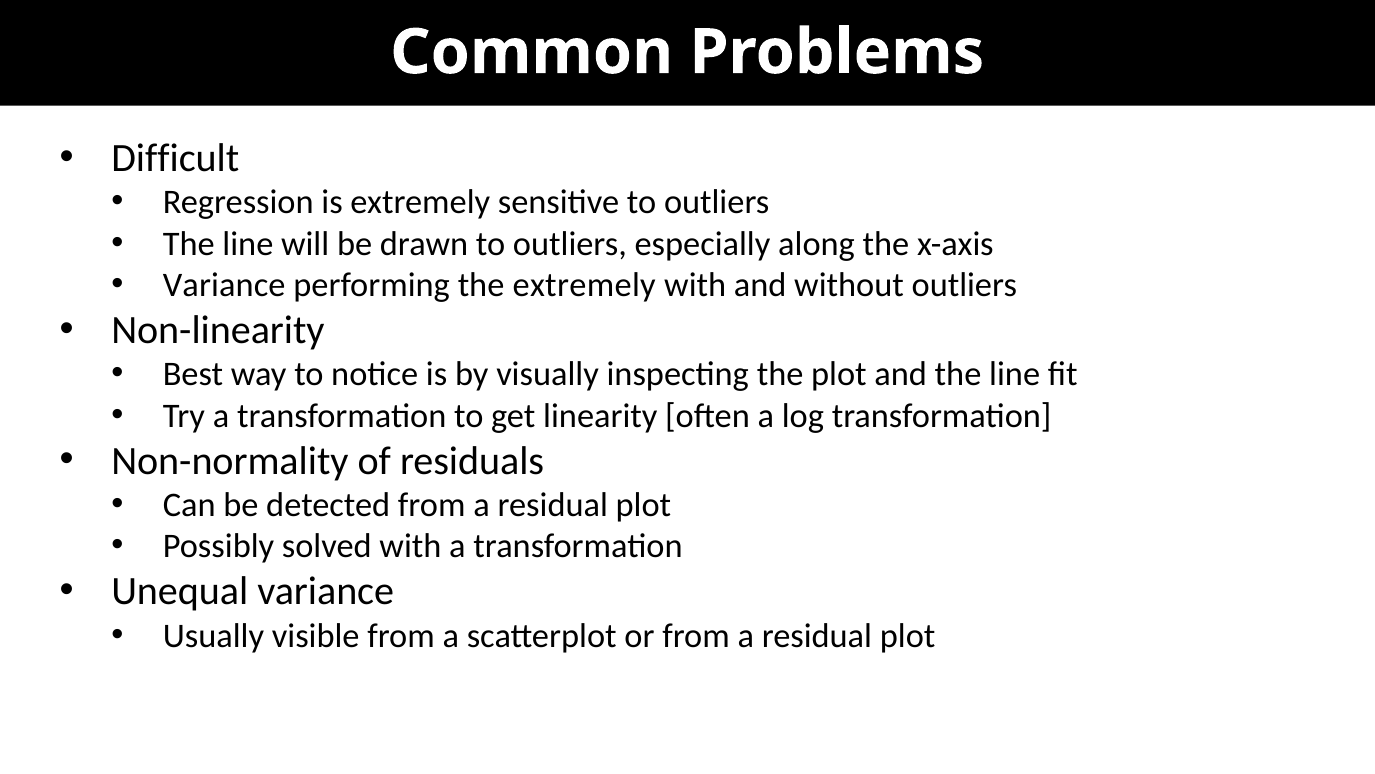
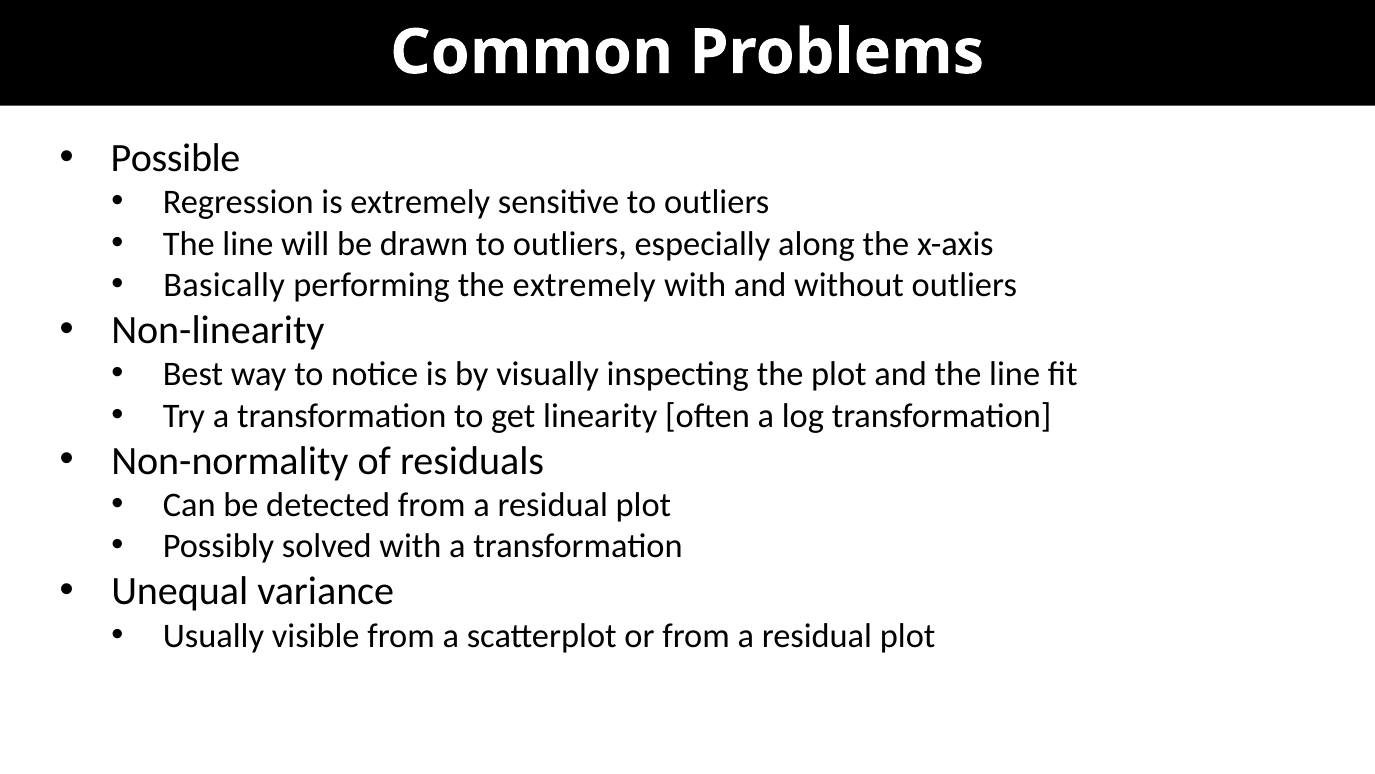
Difficult: Difficult -> Possible
Variance at (224, 285): Variance -> Basically
